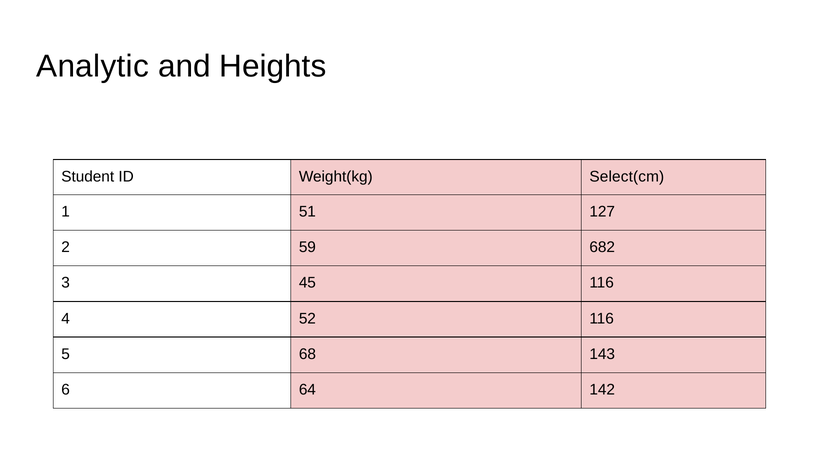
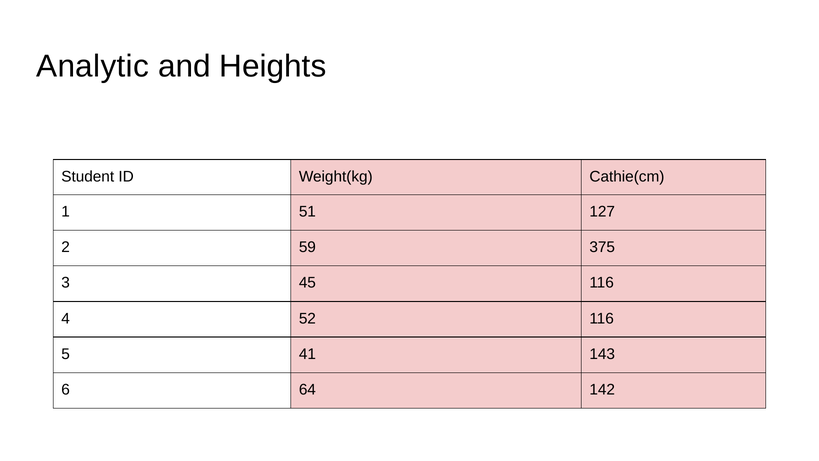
Select(cm: Select(cm -> Cathie(cm
682: 682 -> 375
68: 68 -> 41
